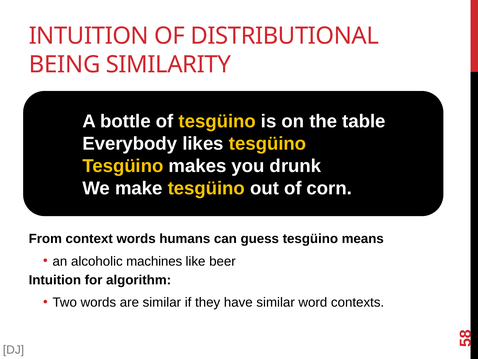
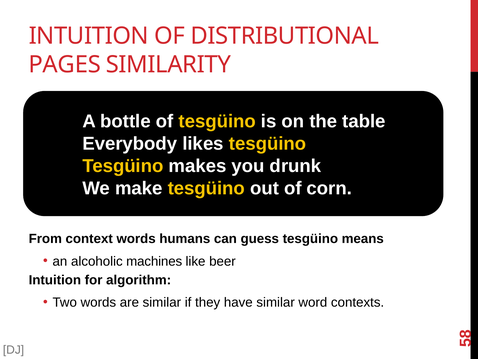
BEING: BEING -> PAGES
